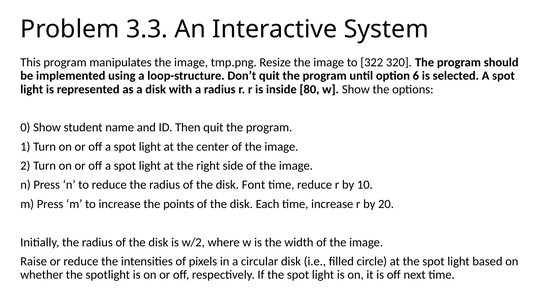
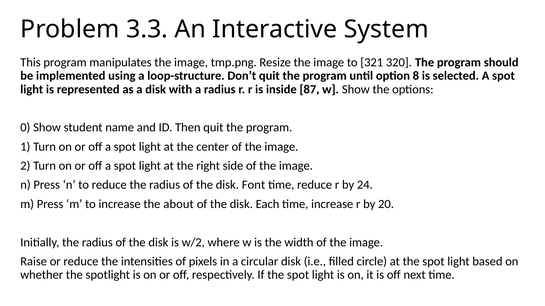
322: 322 -> 321
6: 6 -> 8
80: 80 -> 87
10: 10 -> 24
points: points -> about
